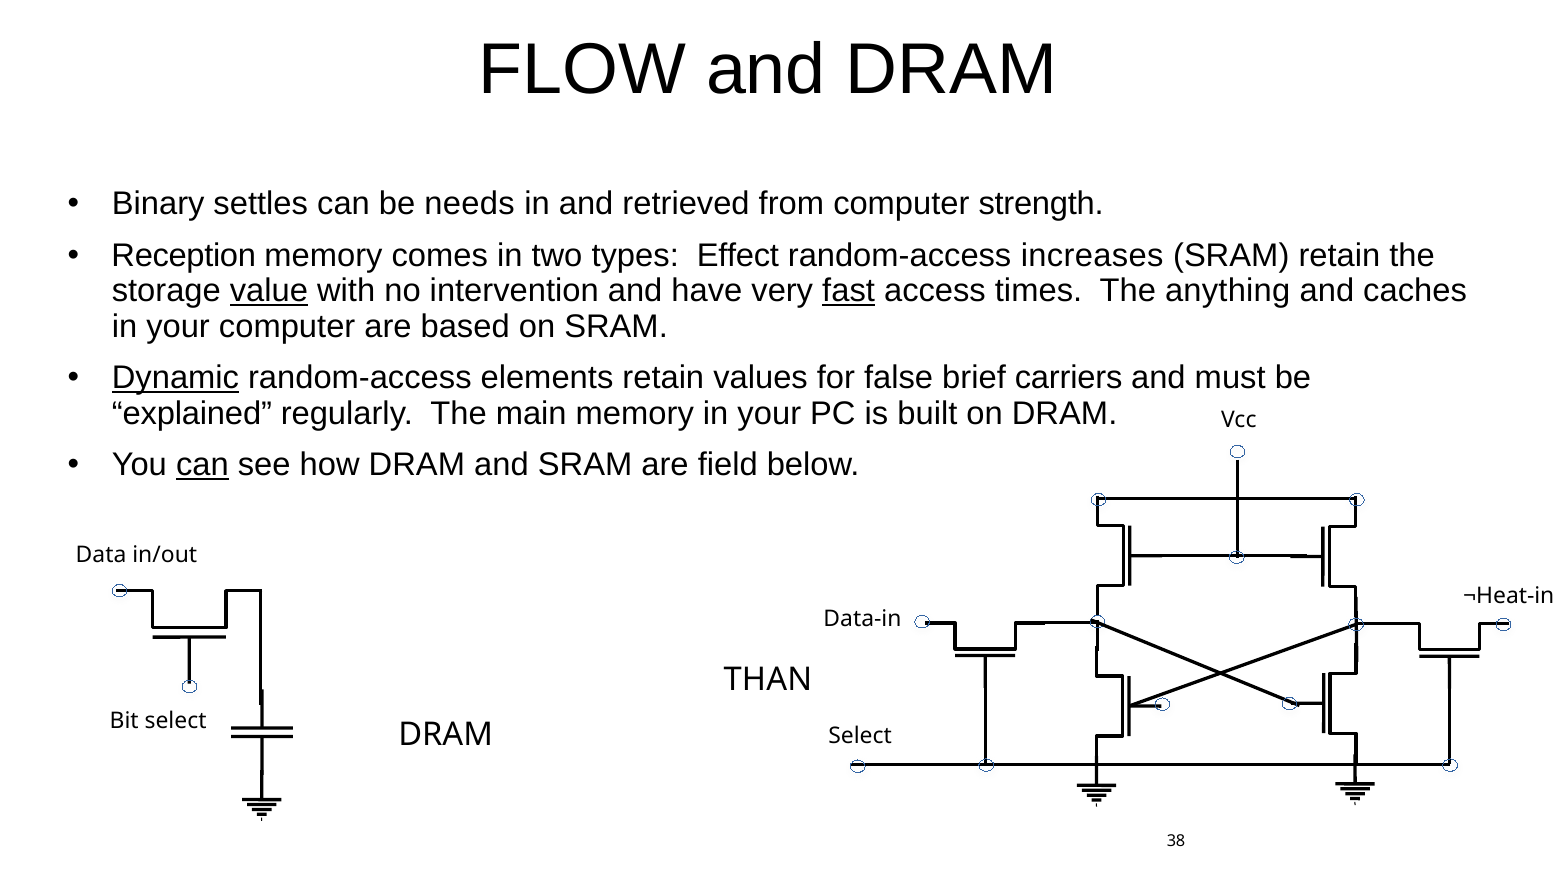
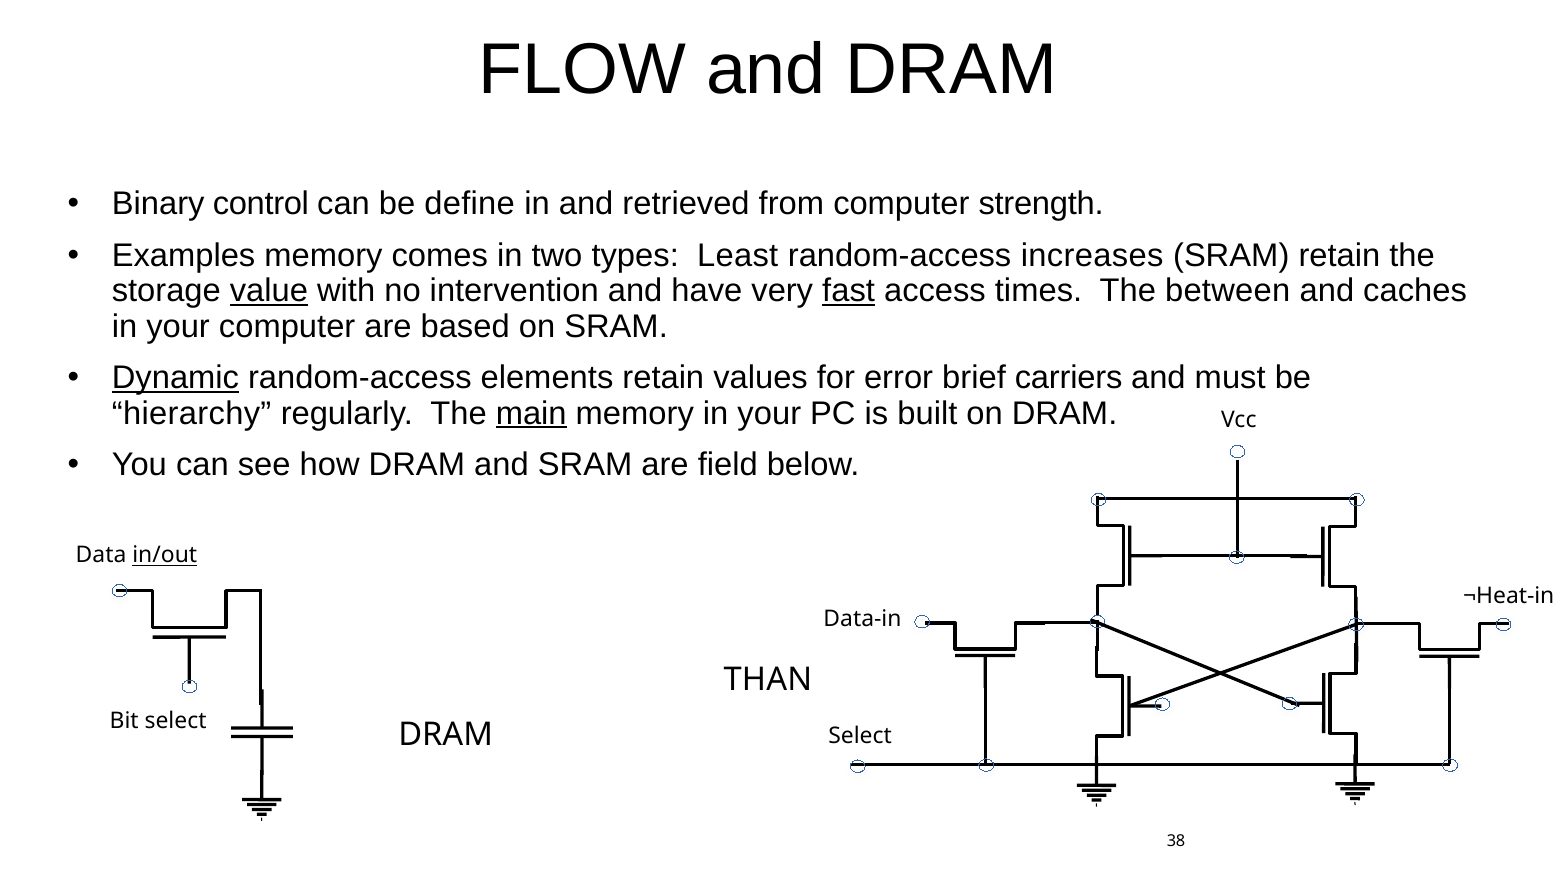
settles: settles -> control
needs: needs -> define
Reception: Reception -> Examples
Effect: Effect -> Least
anything: anything -> between
false: false -> error
explained: explained -> hierarchy
main underline: none -> present
can at (202, 465) underline: present -> none
in/out underline: none -> present
